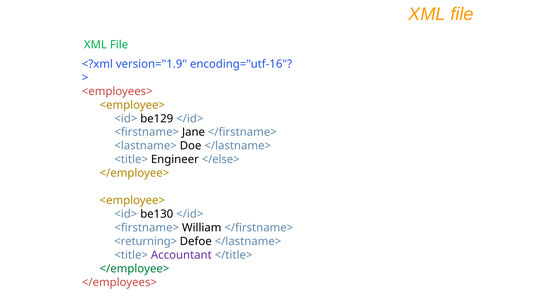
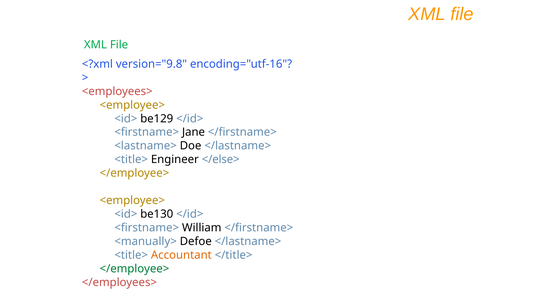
version="1.9: version="1.9 -> version="9.8
<returning>: <returning> -> <manually>
Accountant colour: purple -> orange
